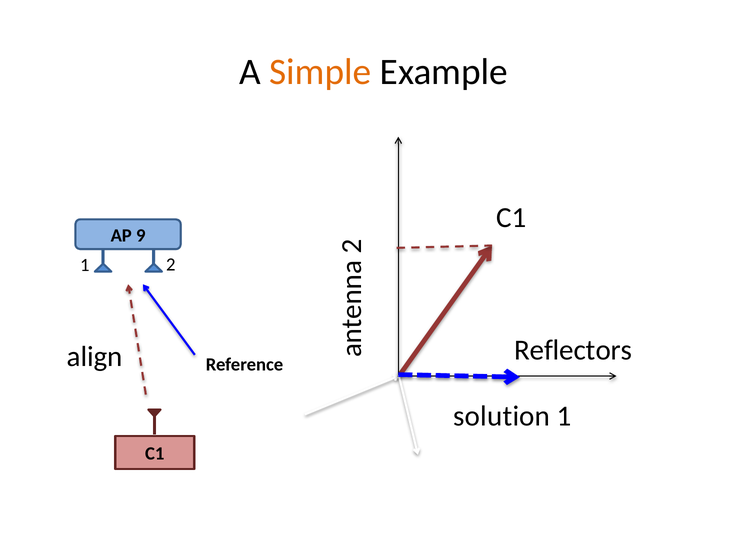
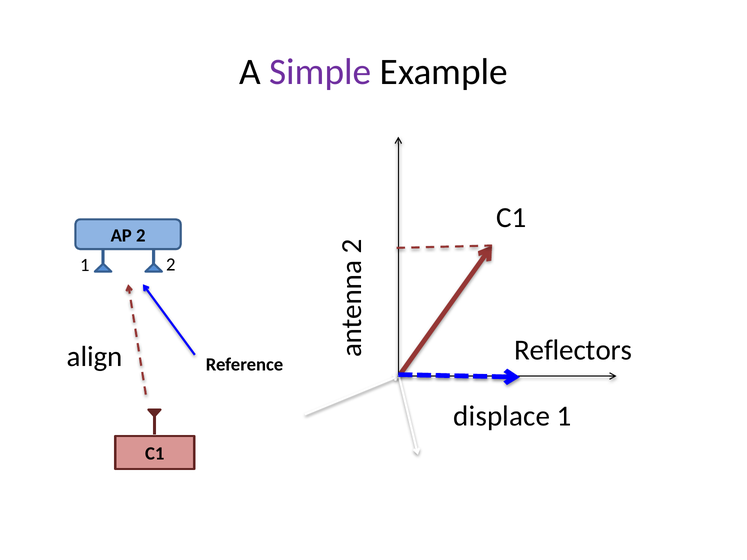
Simple colour: orange -> purple
AP 9: 9 -> 2
solution: solution -> displace
